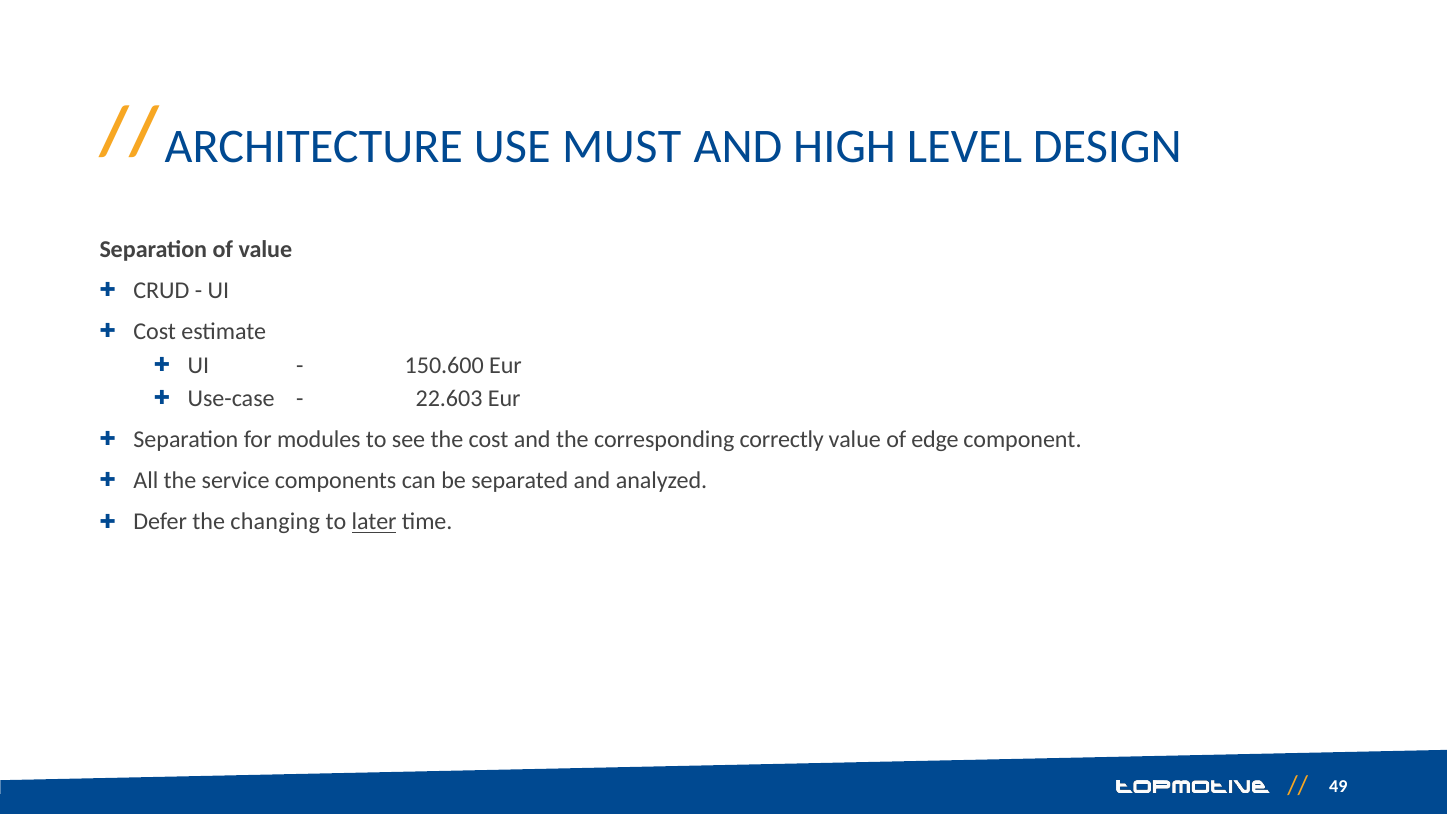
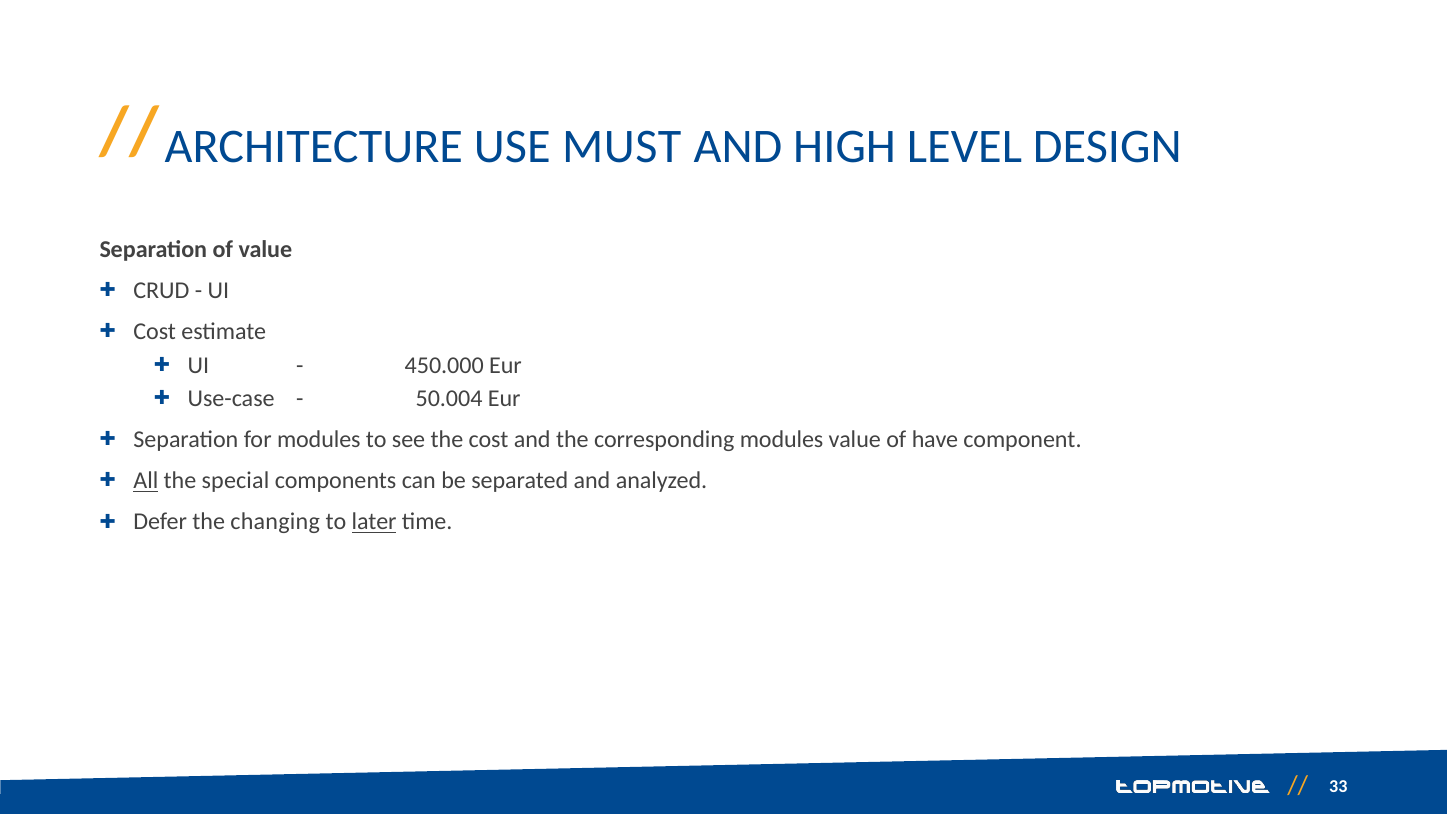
150.600: 150.600 -> 450.000
22.603: 22.603 -> 50.004
corresponding correctly: correctly -> modules
edge: edge -> have
All underline: none -> present
service: service -> special
49: 49 -> 33
